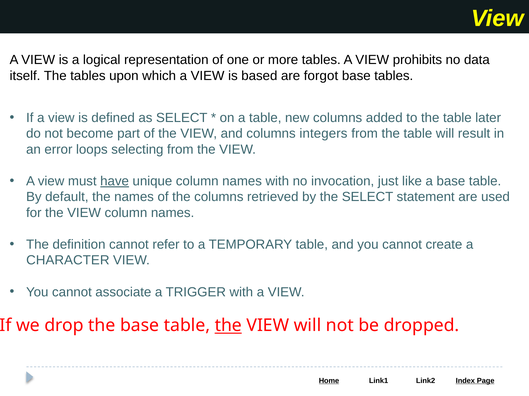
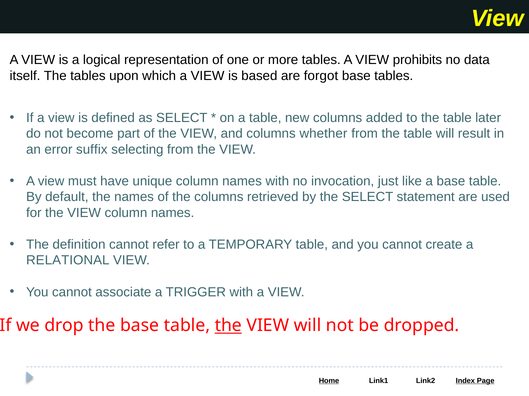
integers: integers -> whether
loops: loops -> suffix
have underline: present -> none
CHARACTER: CHARACTER -> RELATIONAL
